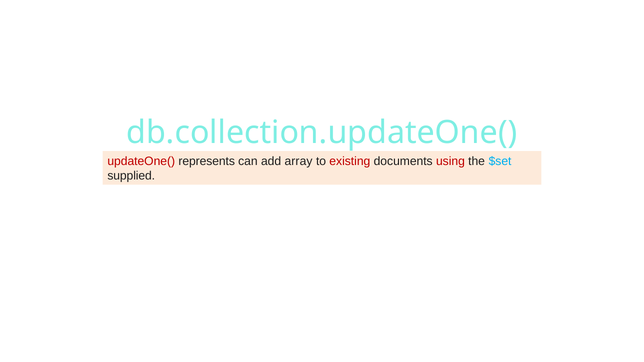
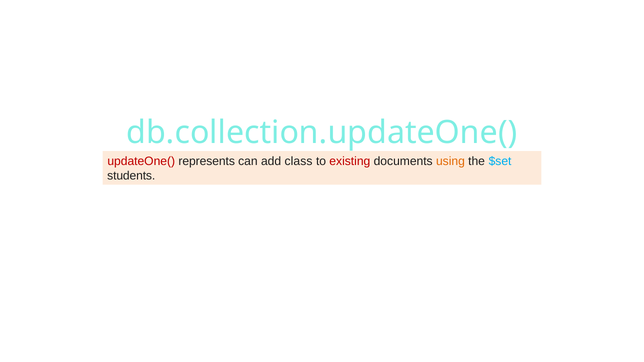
array: array -> class
using colour: red -> orange
supplied: supplied -> students
